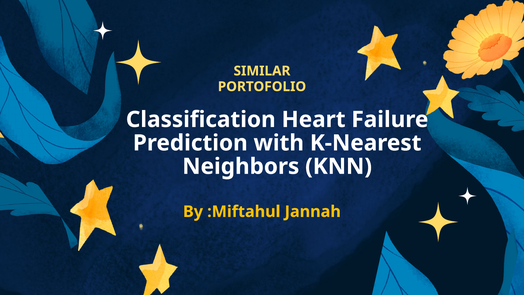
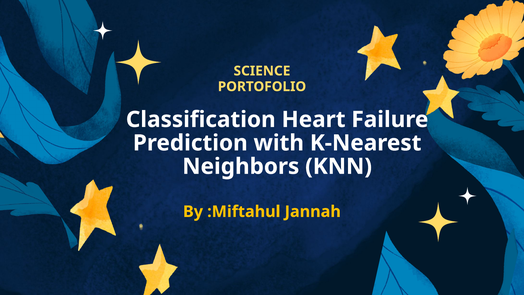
SIMILAR: SIMILAR -> SCIENCE
